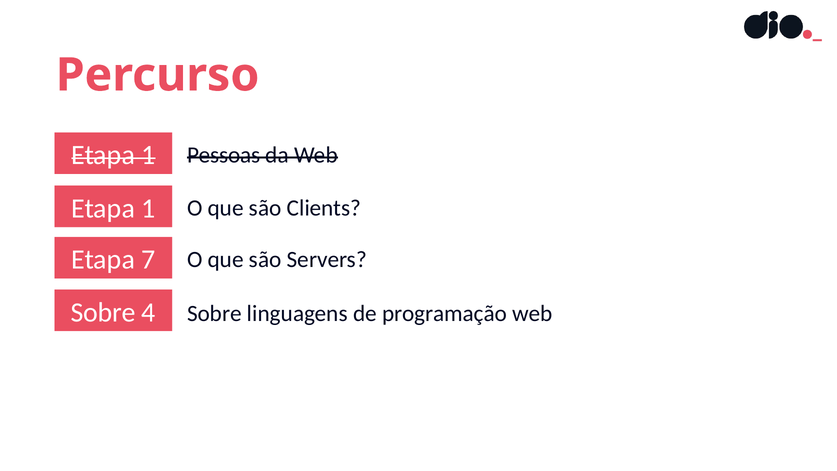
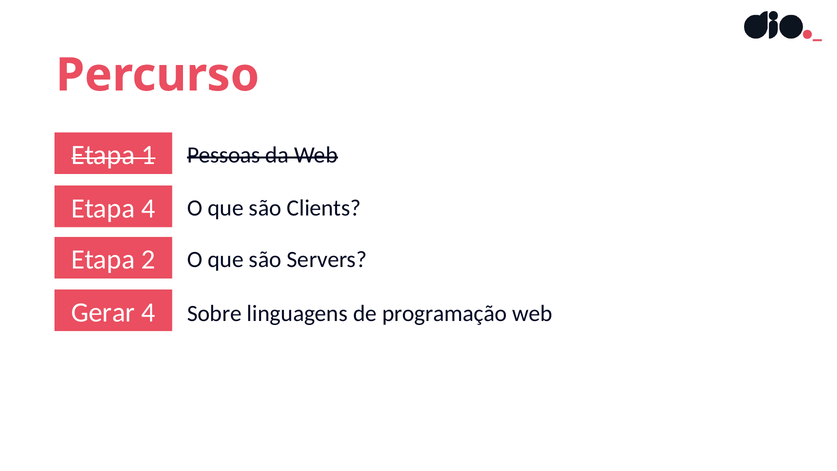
1 at (148, 208): 1 -> 4
7: 7 -> 2
Sobre at (103, 312): Sobre -> Gerar
